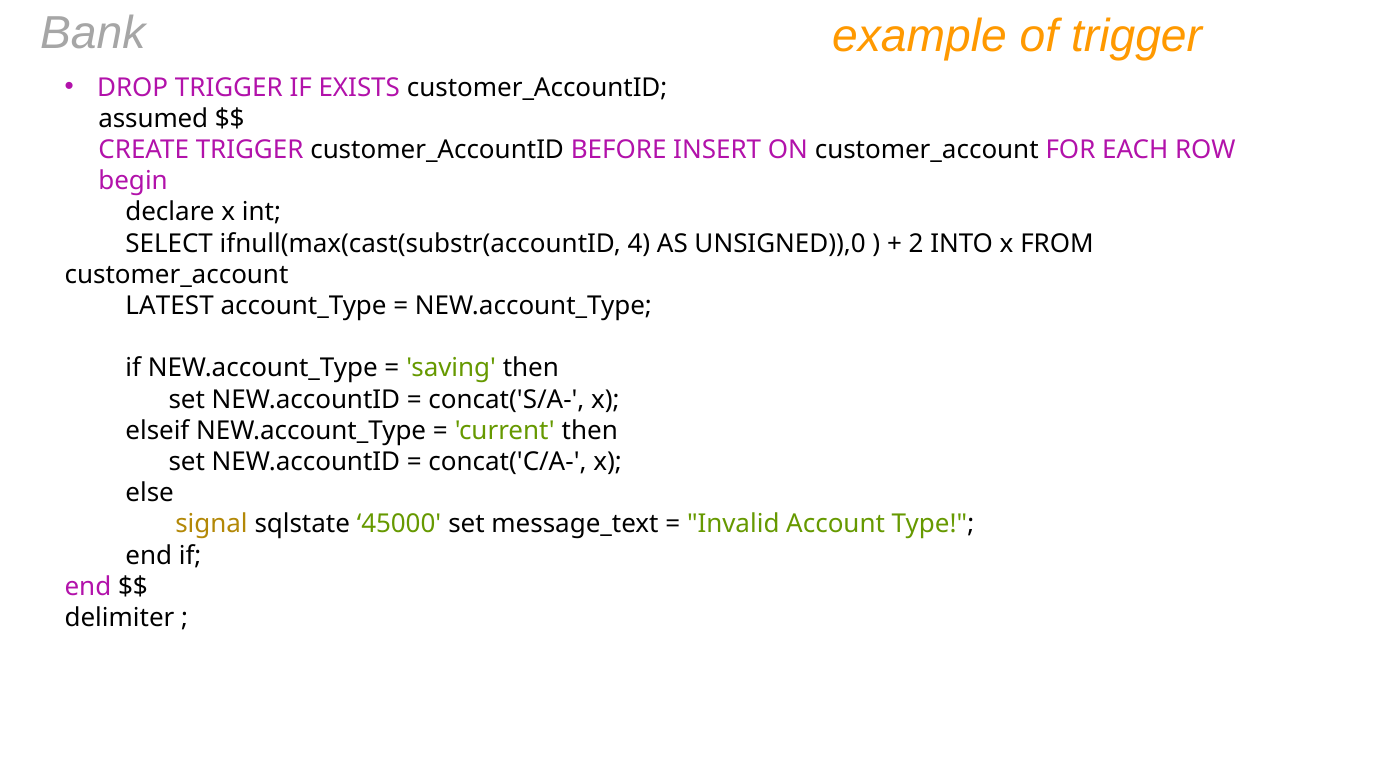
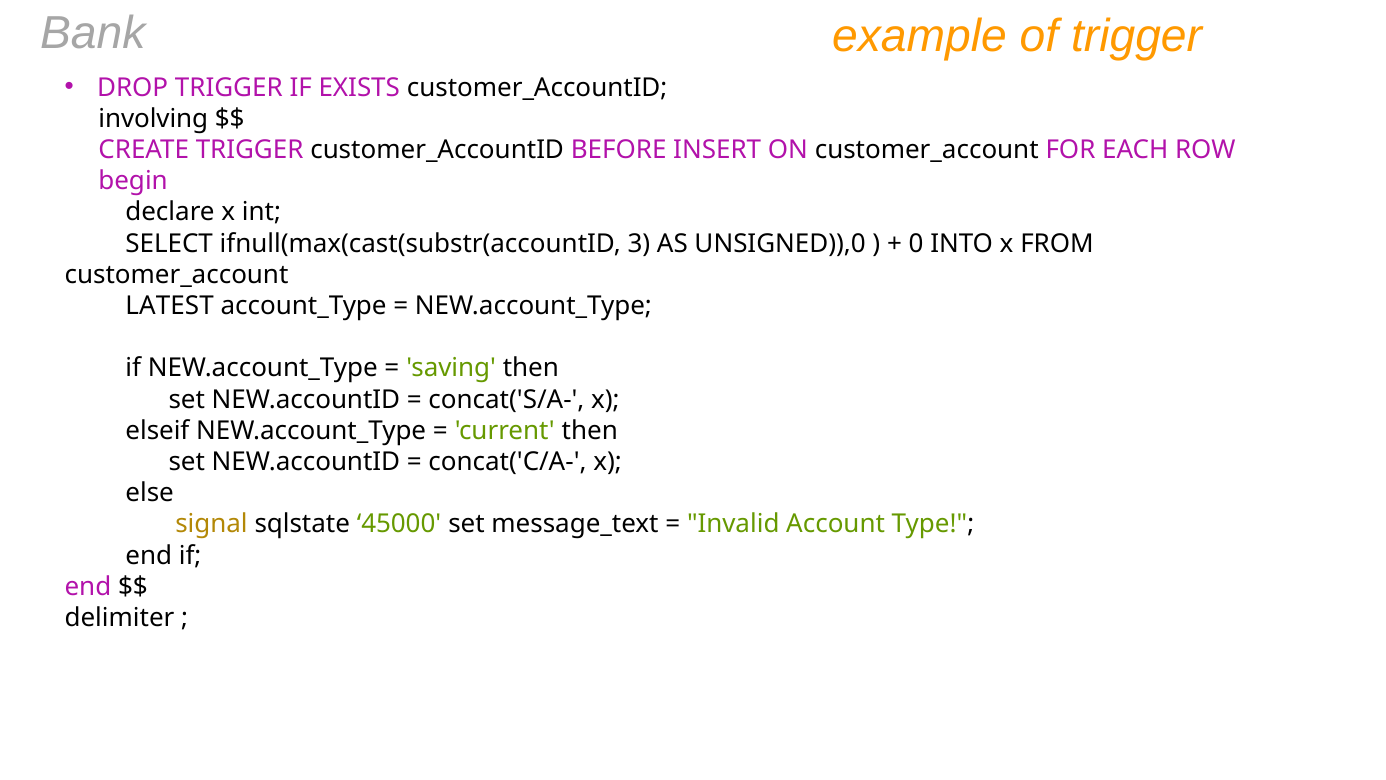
assumed: assumed -> involving
4: 4 -> 3
2: 2 -> 0
